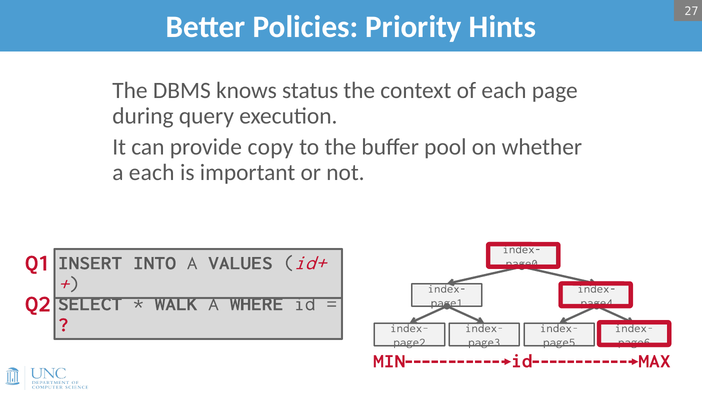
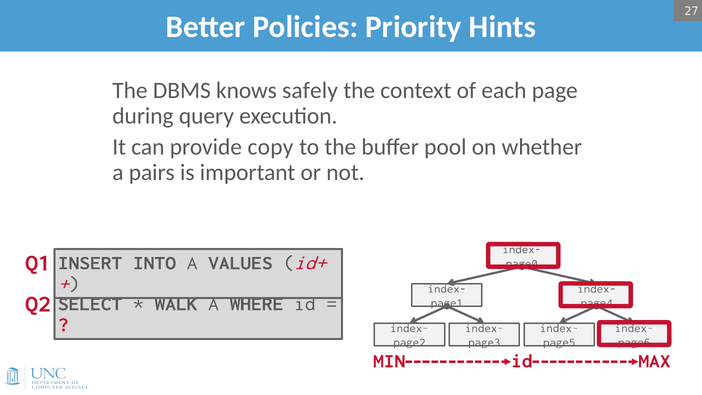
status: status -> safely
a each: each -> pairs
